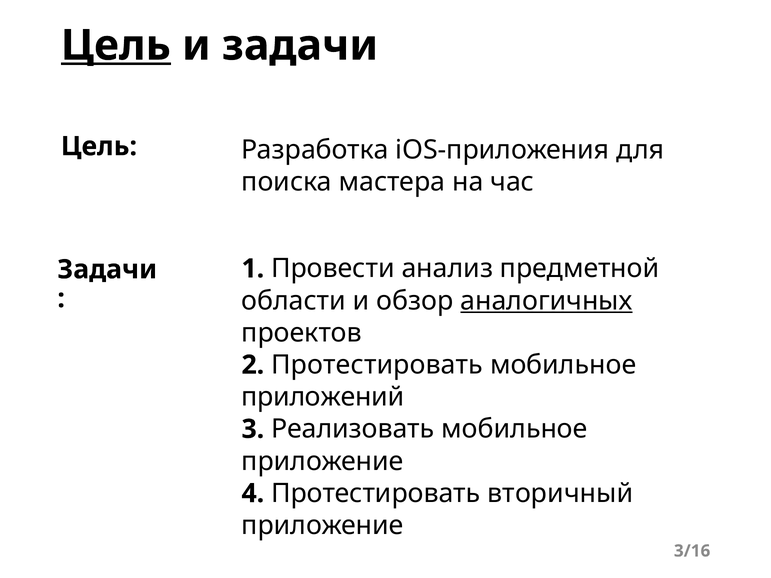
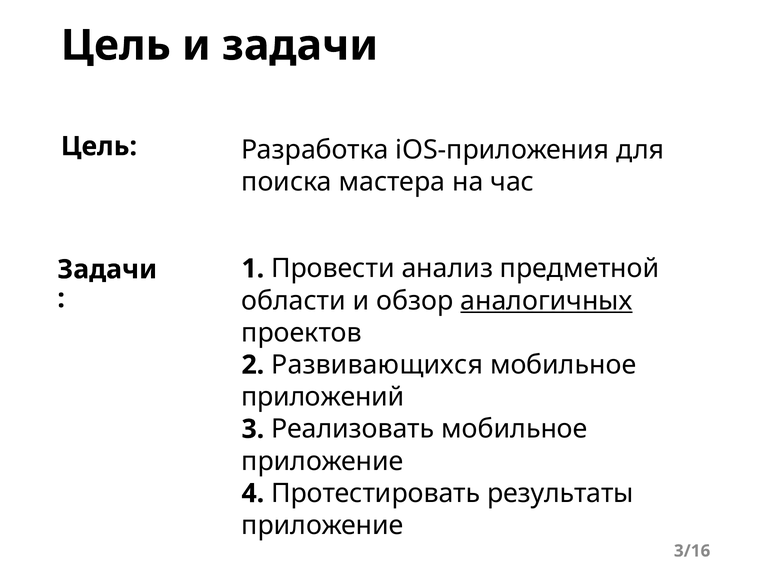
Цель at (116, 46) underline: present -> none
2 Протестировать: Протестировать -> Развивающихся
вторичный: вторичный -> результаты
